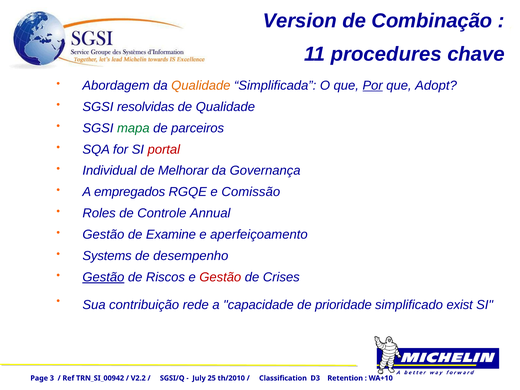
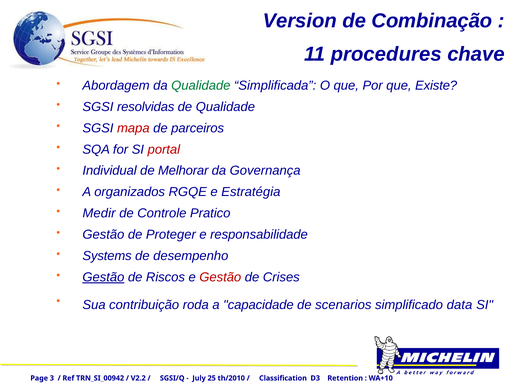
Qualidade at (201, 85) colour: orange -> green
Por underline: present -> none
Adopt: Adopt -> Existe
mapa colour: green -> red
empregados: empregados -> organizados
Comissão: Comissão -> Estratégia
Roles: Roles -> Medir
Annual: Annual -> Pratico
Examine: Examine -> Proteger
aperfeiçoamento: aperfeiçoamento -> responsabilidade
rede: rede -> roda
prioridade: prioridade -> scenarios
exist: exist -> data
